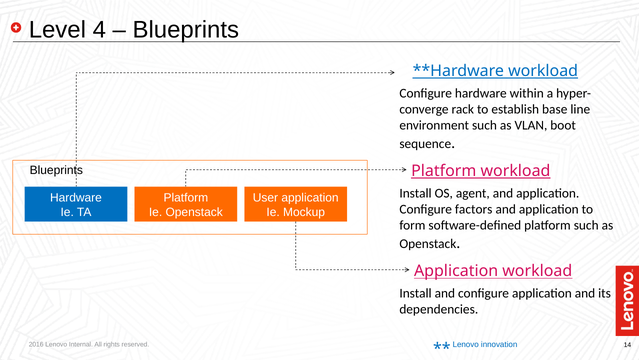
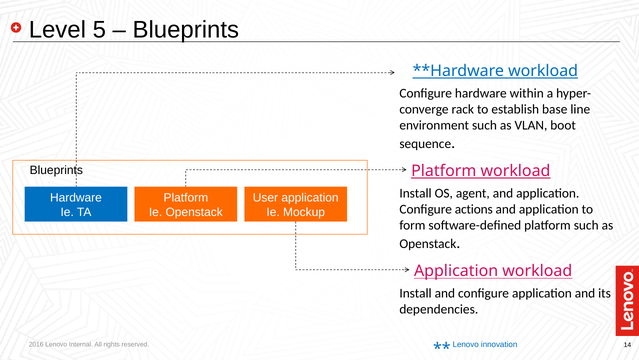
4: 4 -> 5
factors: factors -> actions
